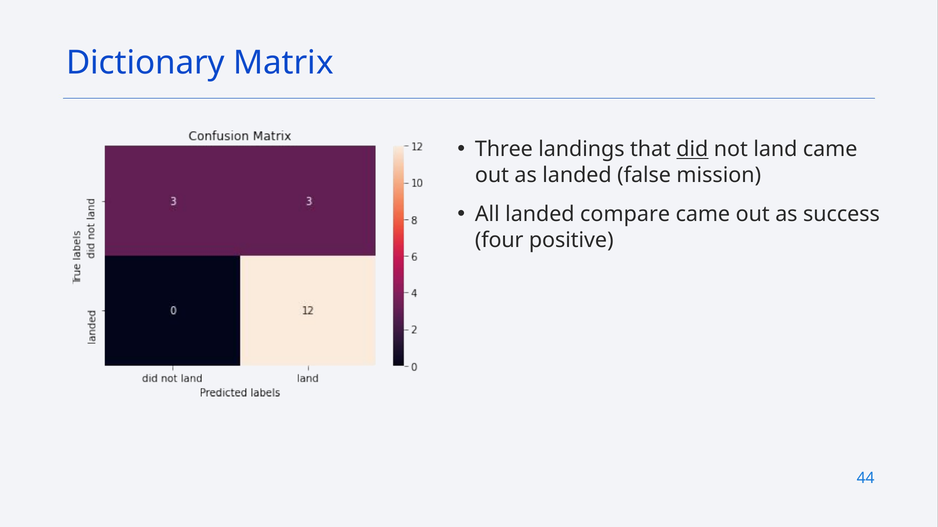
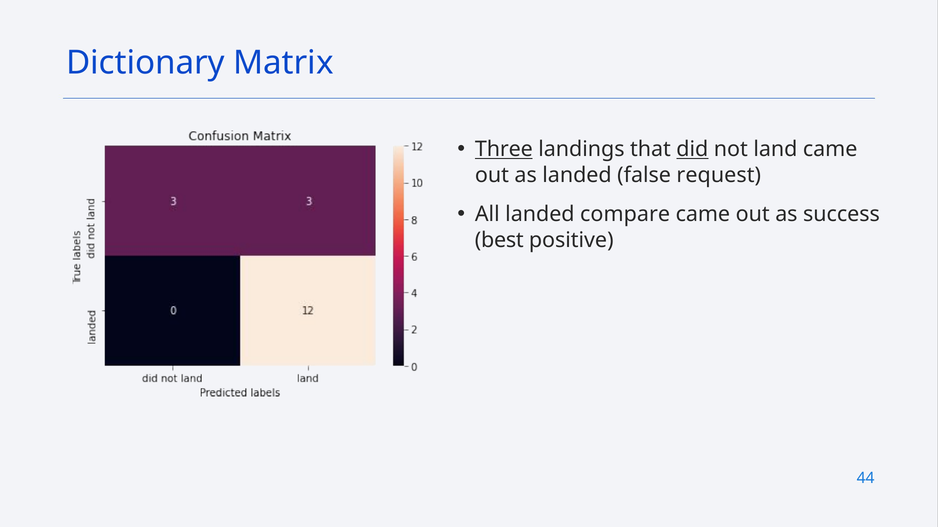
Three underline: none -> present
mission: mission -> request
four: four -> best
